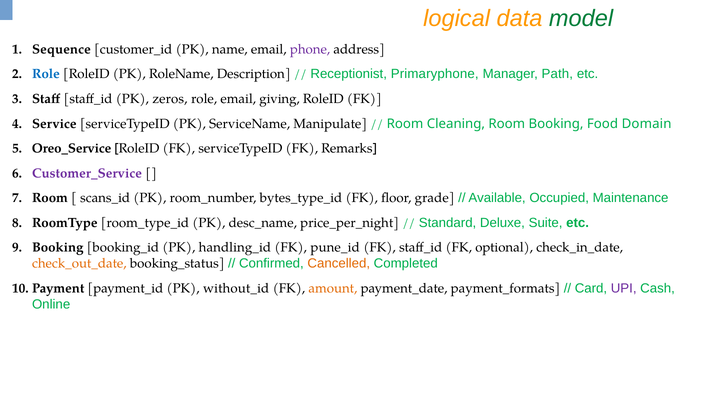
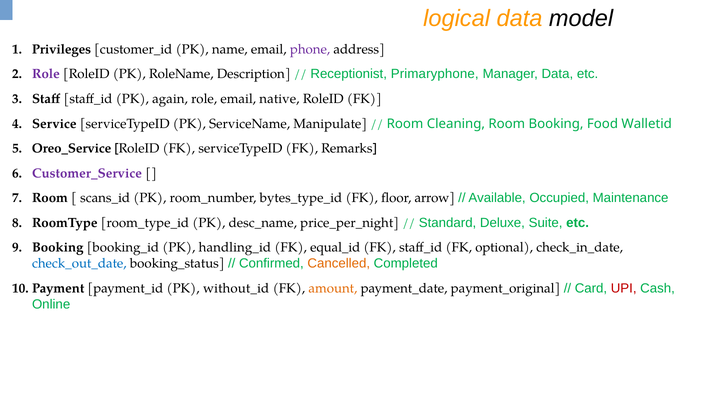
model colour: green -> black
Sequence: Sequence -> Privileges
Role at (46, 74) colour: blue -> purple
Manager Path: Path -> Data
zeros: zeros -> again
giving: giving -> native
Domain: Domain -> Walletid
grade: grade -> arrow
pune_id: pune_id -> equal_id
check_out_date colour: orange -> blue
payment_formats: payment_formats -> payment_original
UPI colour: purple -> red
